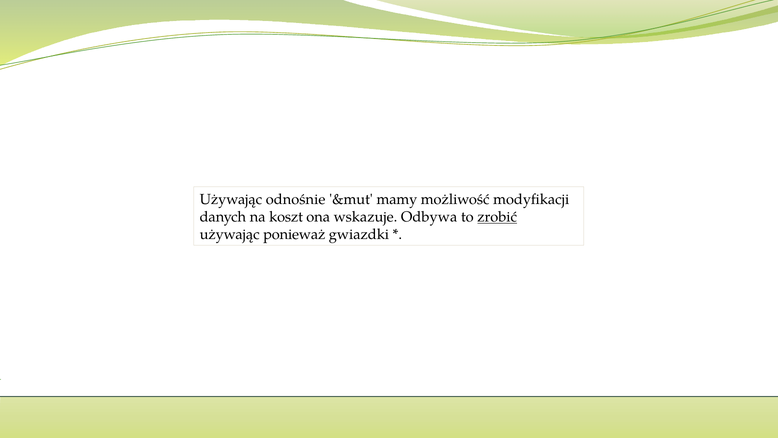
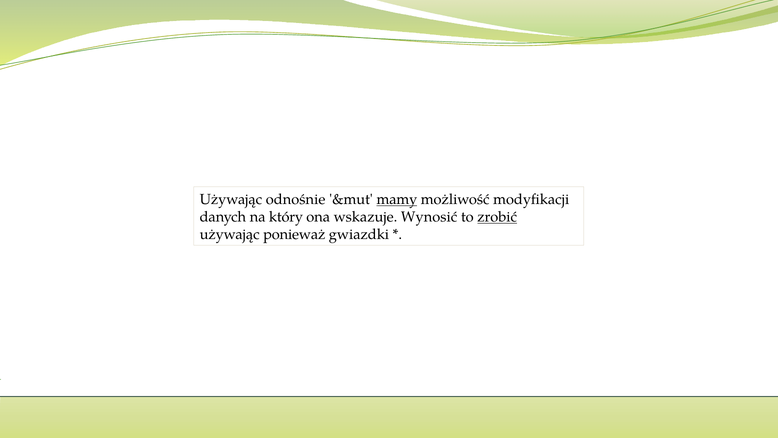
mamy underline: none -> present
koszt: koszt -> który
Odbywa: Odbywa -> Wynosić
